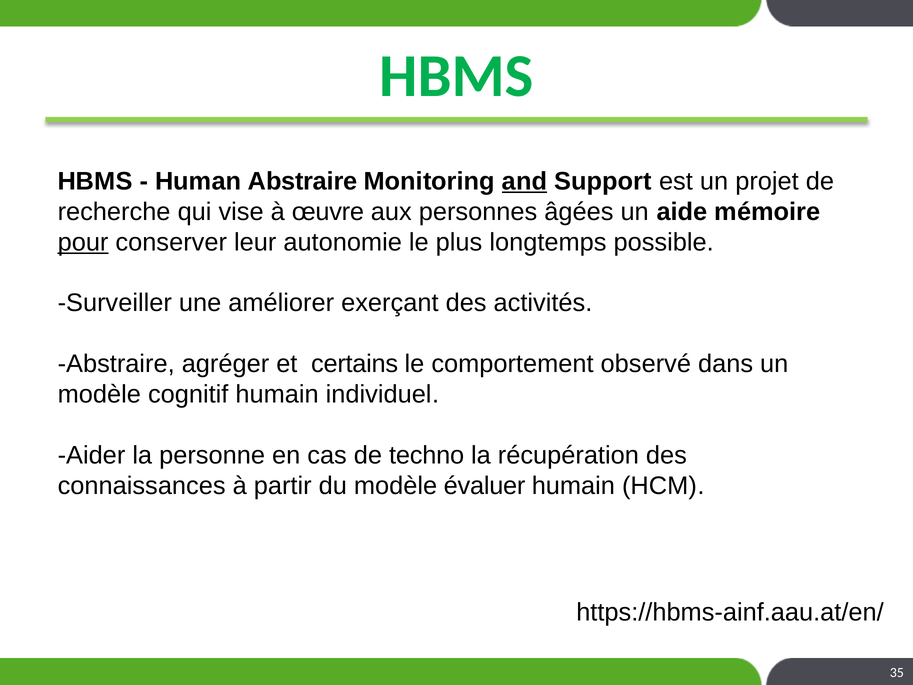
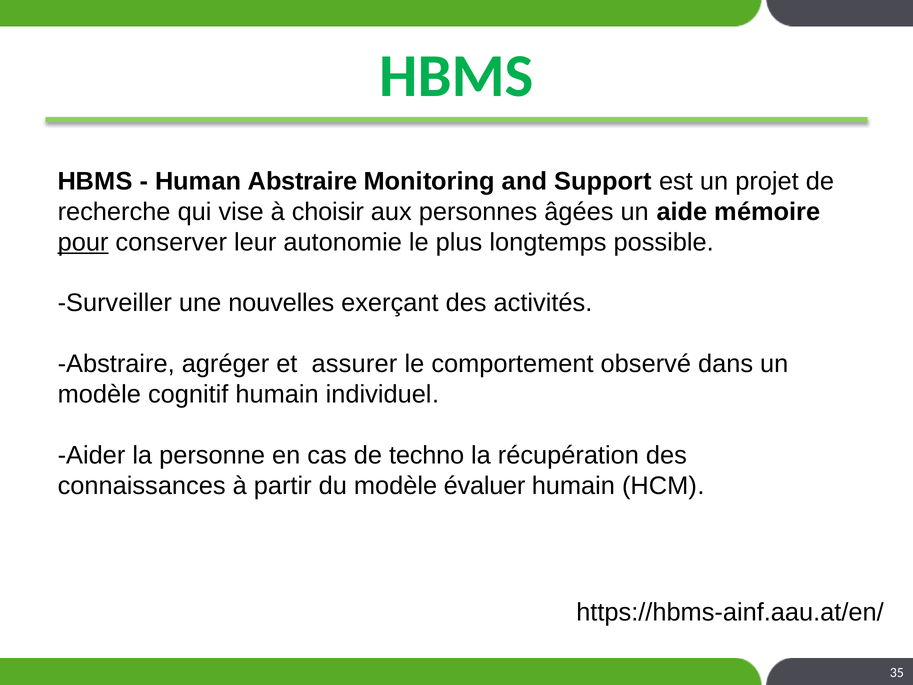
and underline: present -> none
œuvre: œuvre -> choisir
améliorer: améliorer -> nouvelles
certains: certains -> assurer
